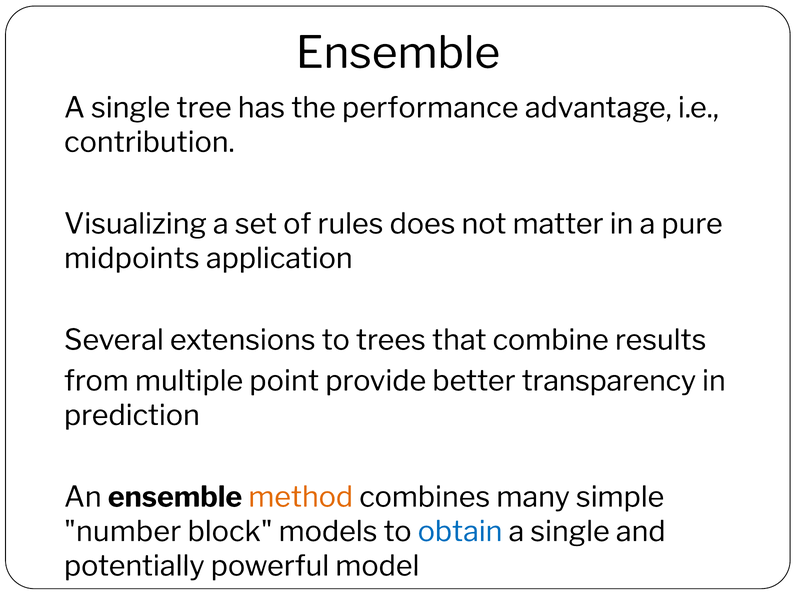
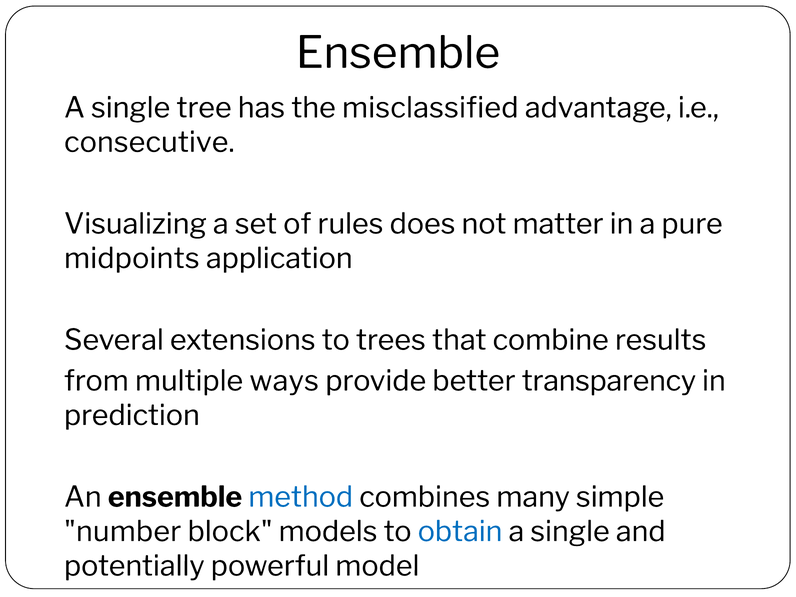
performance: performance -> misclassified
contribution: contribution -> consecutive
point: point -> ways
method colour: orange -> blue
